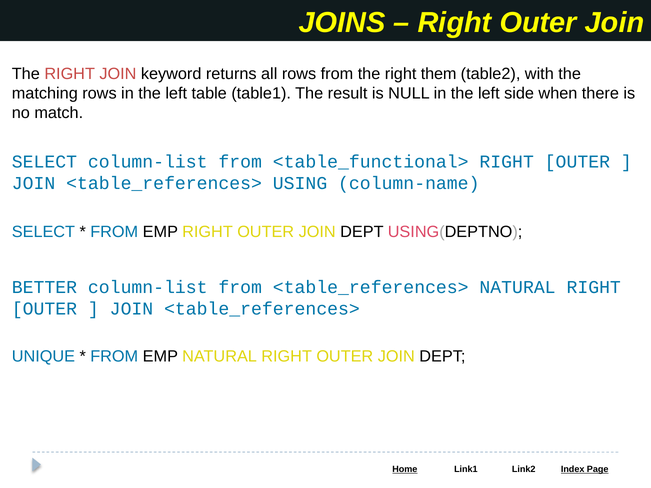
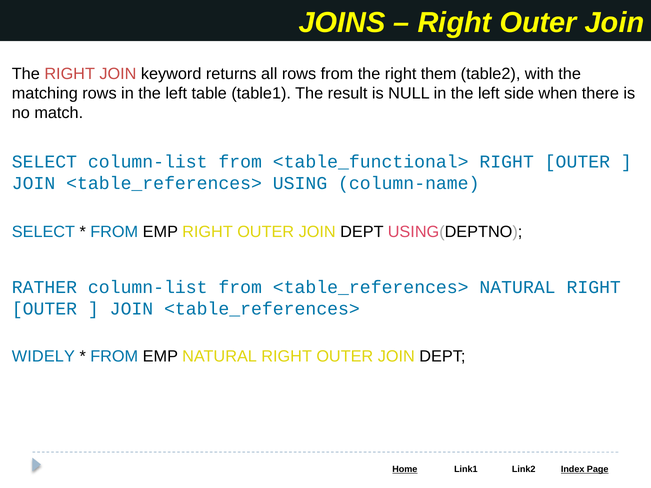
BETTER: BETTER -> RATHER
UNIQUE: UNIQUE -> WIDELY
